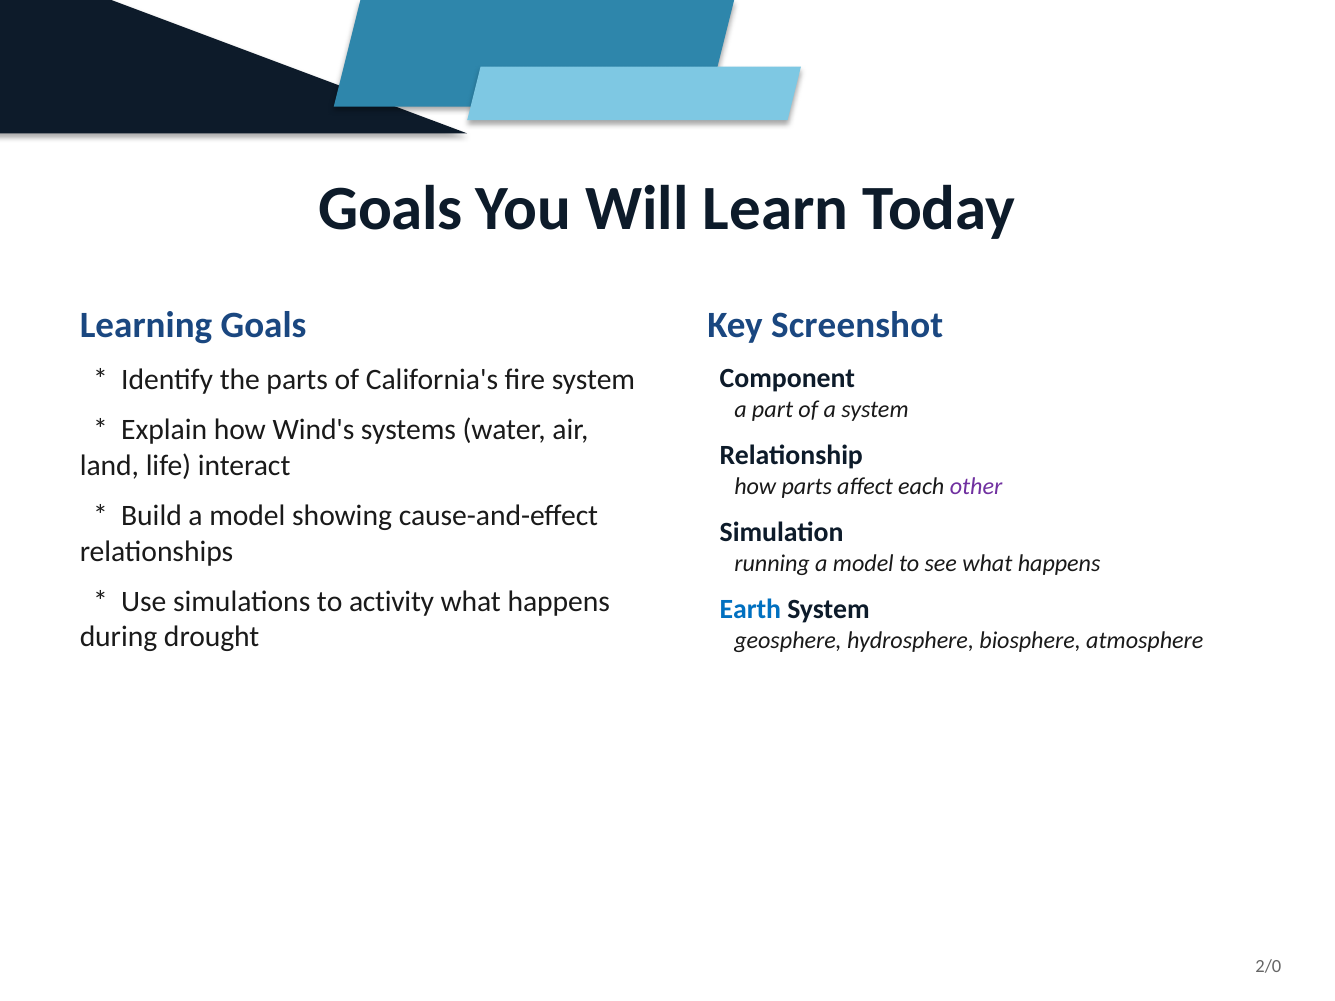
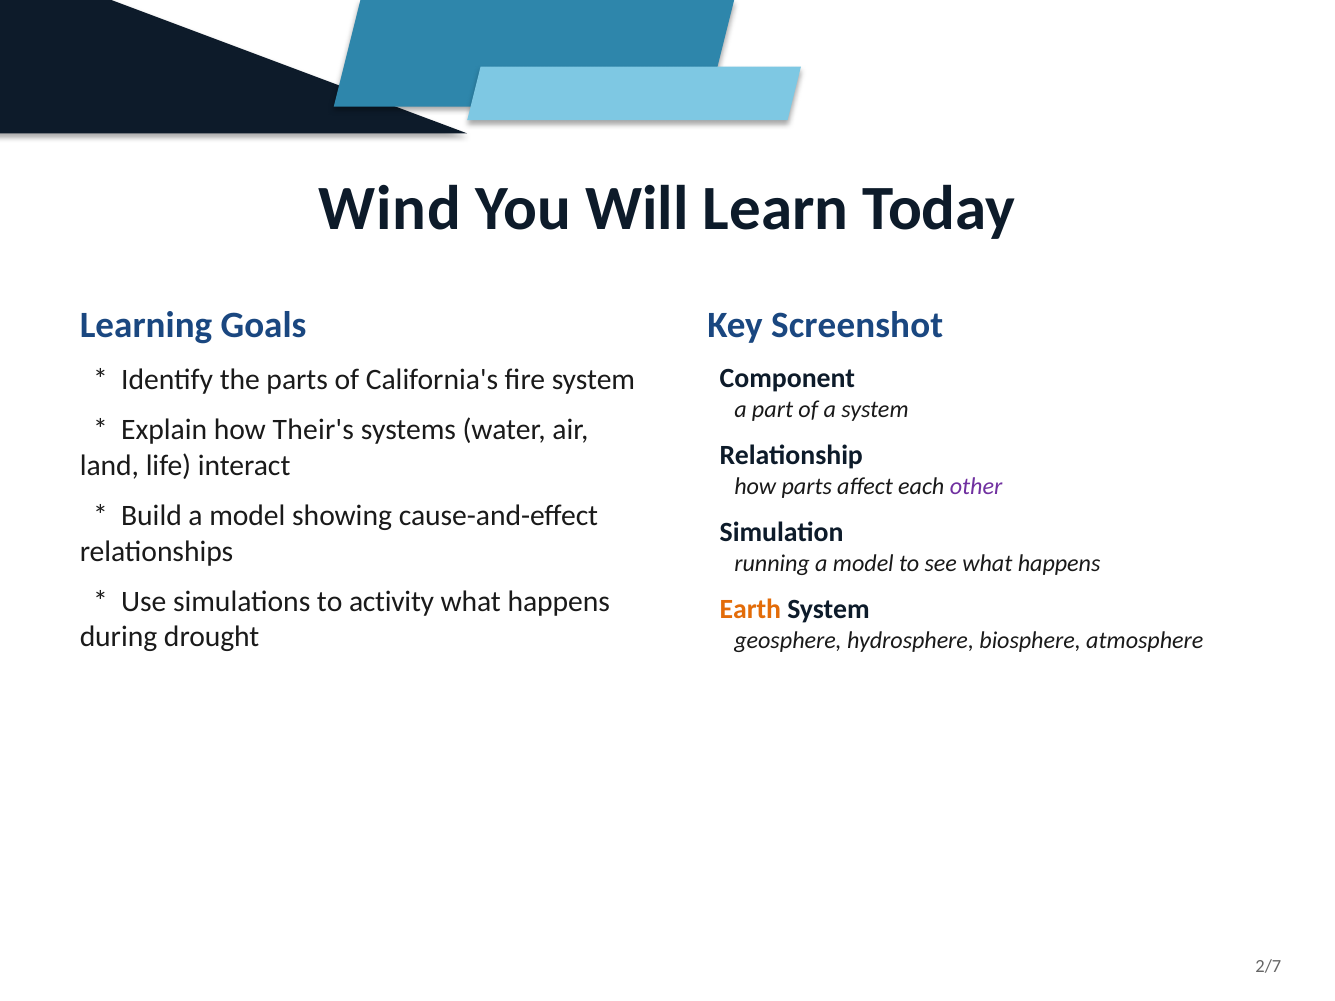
Goals at (390, 209): Goals -> Wind
Wind's: Wind's -> Their's
Earth colour: blue -> orange
2/0: 2/0 -> 2/7
